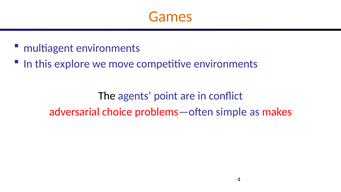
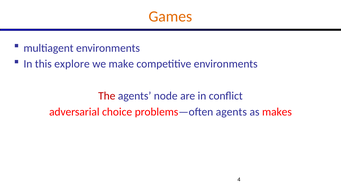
move: move -> make
The colour: black -> red
point: point -> node
problems—often simple: simple -> agents
